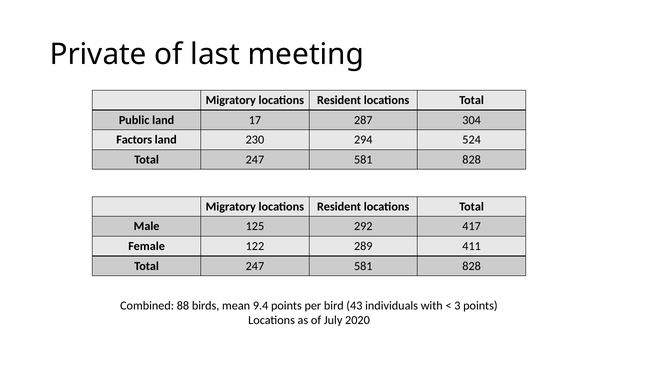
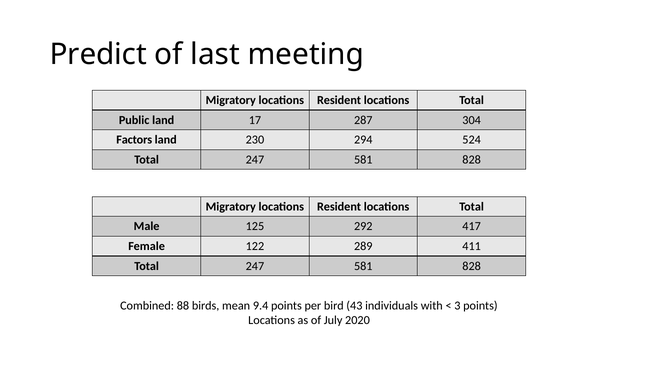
Private: Private -> Predict
